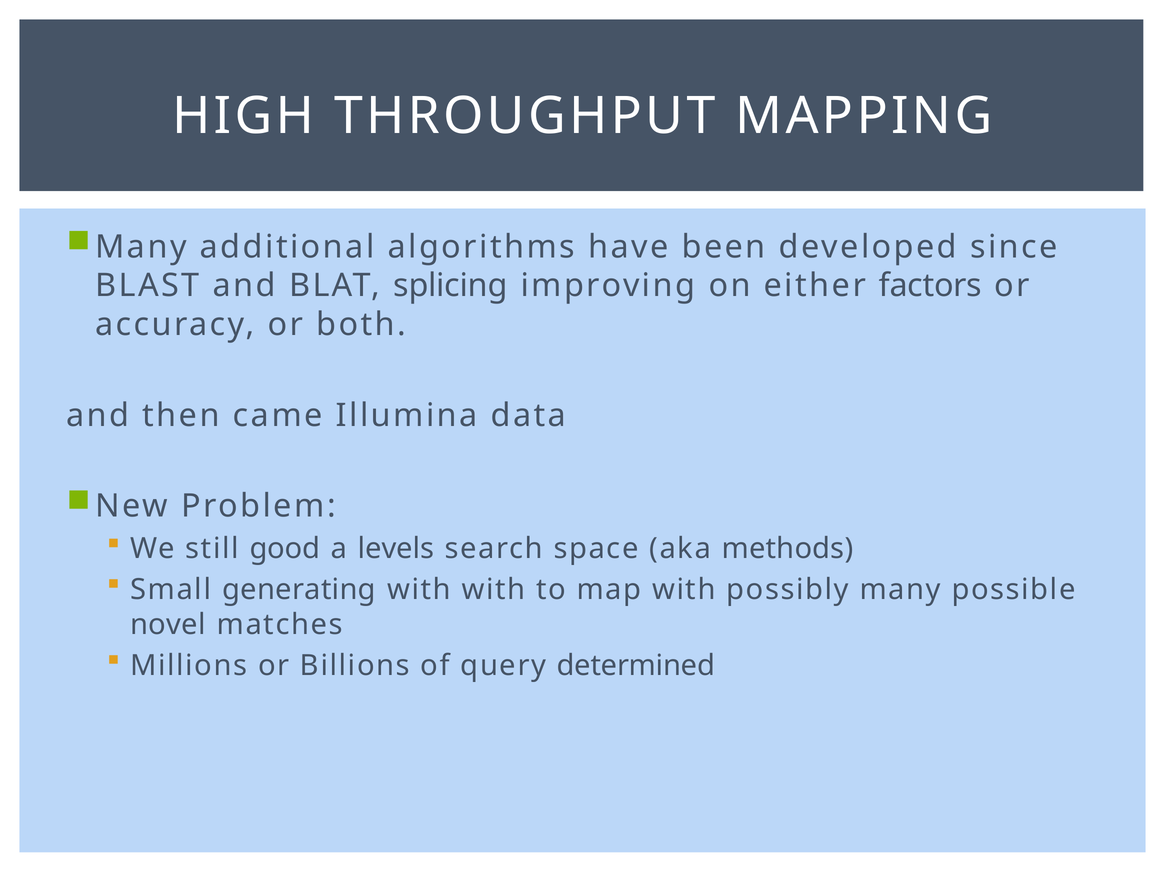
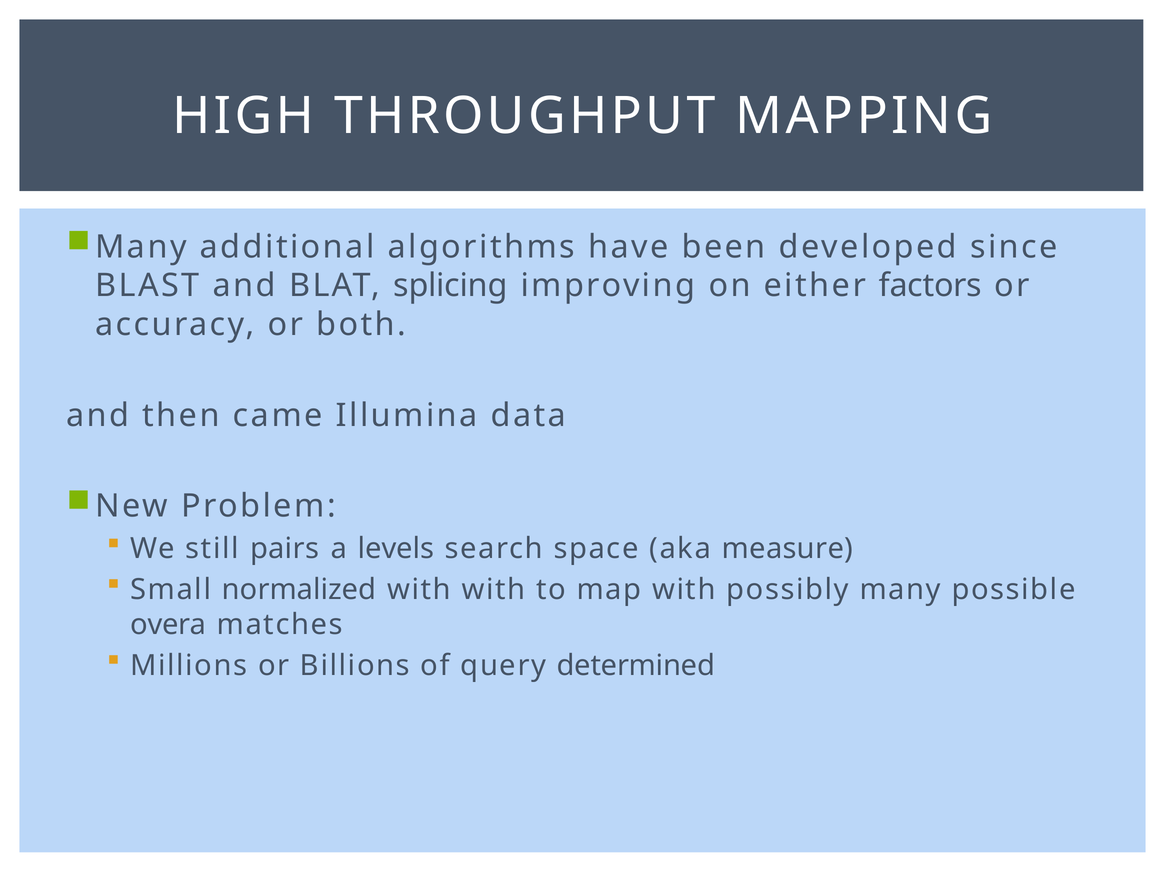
good: good -> pairs
methods: methods -> measure
generating: generating -> normalized
novel: novel -> overa
